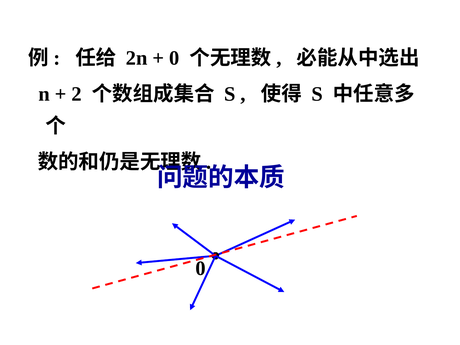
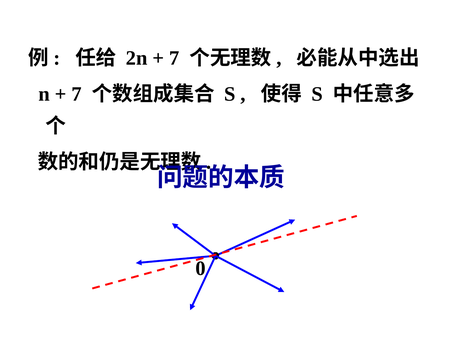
0 at (174, 58): 0 -> 7
2 at (77, 94): 2 -> 7
